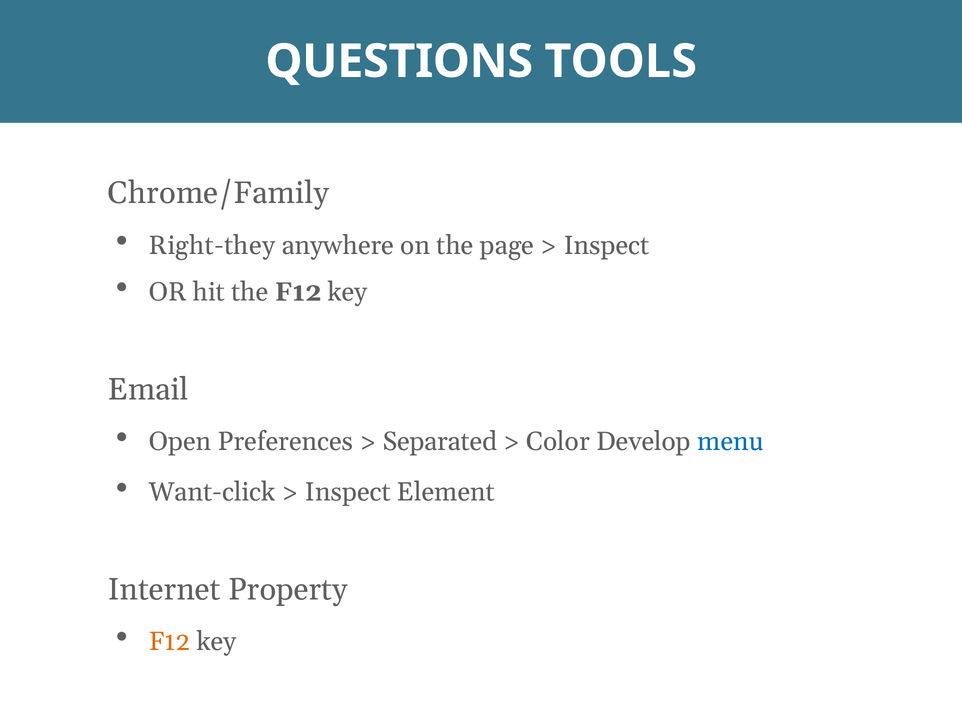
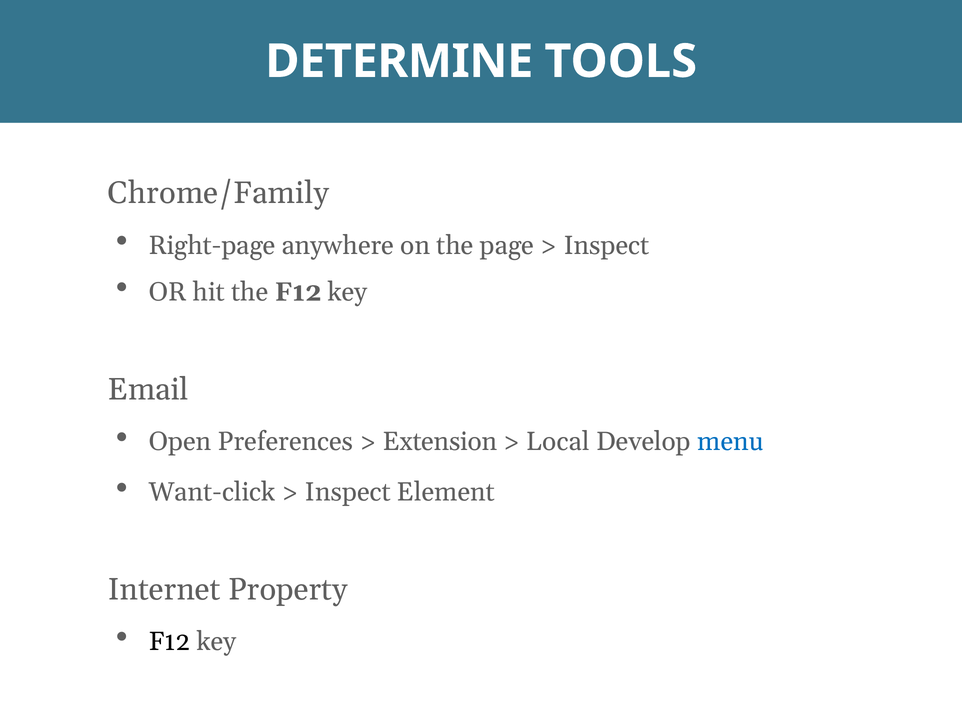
QUESTIONS: QUESTIONS -> DETERMINE
Right-they: Right-they -> Right-page
Separated: Separated -> Extension
Color: Color -> Local
F12 at (169, 642) colour: orange -> black
